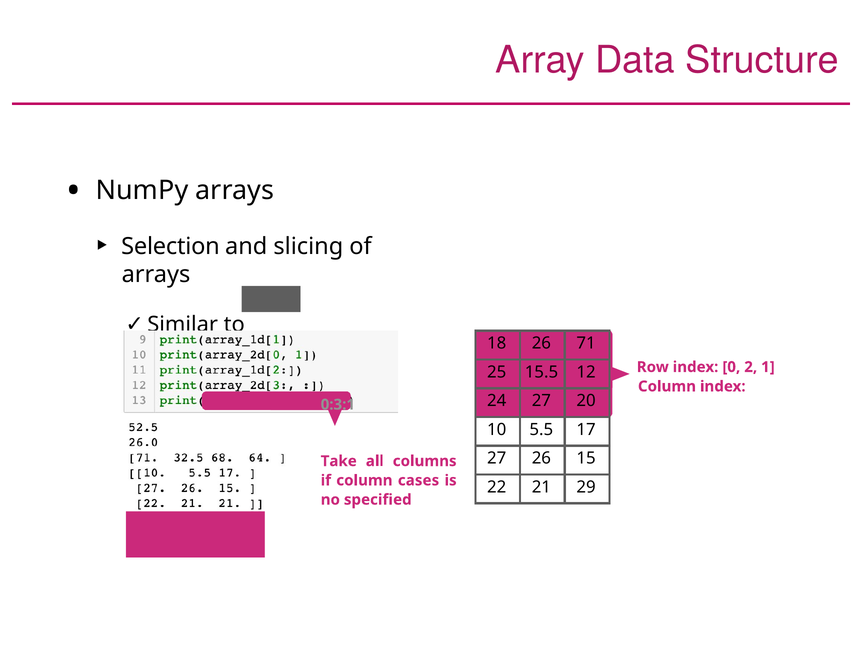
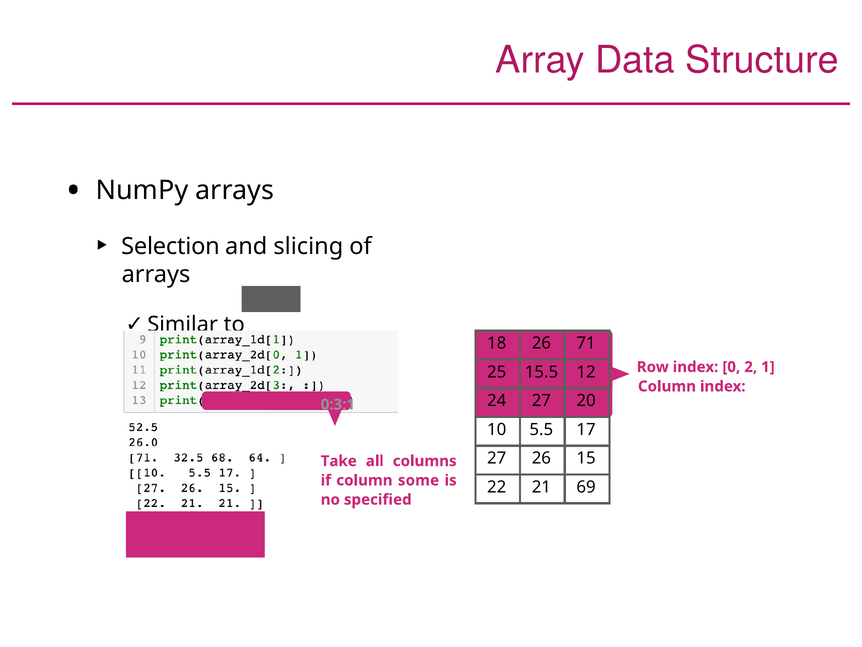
cases: cases -> some
29: 29 -> 69
